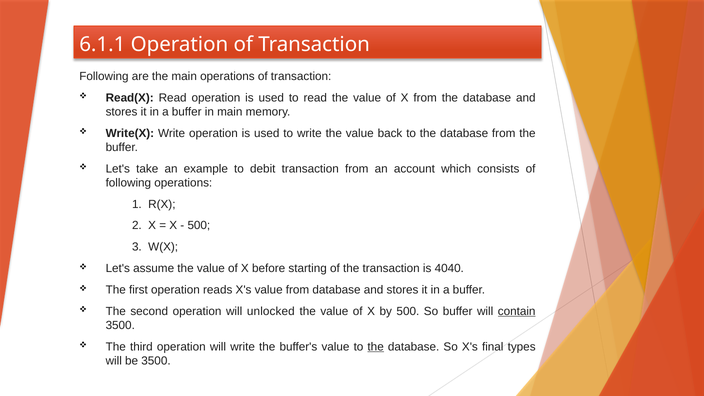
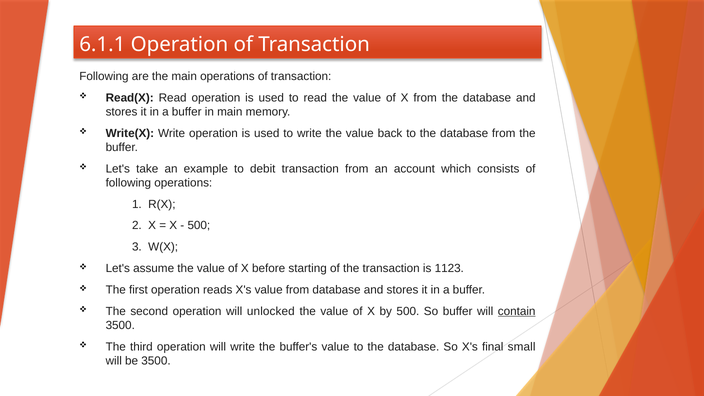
4040: 4040 -> 1123
the at (376, 347) underline: present -> none
types: types -> small
